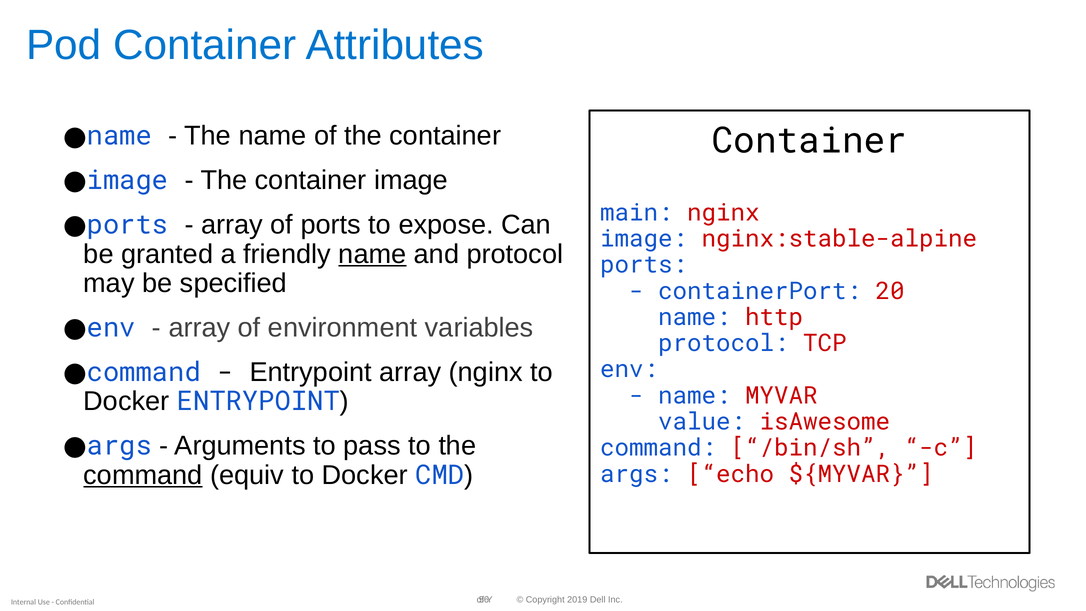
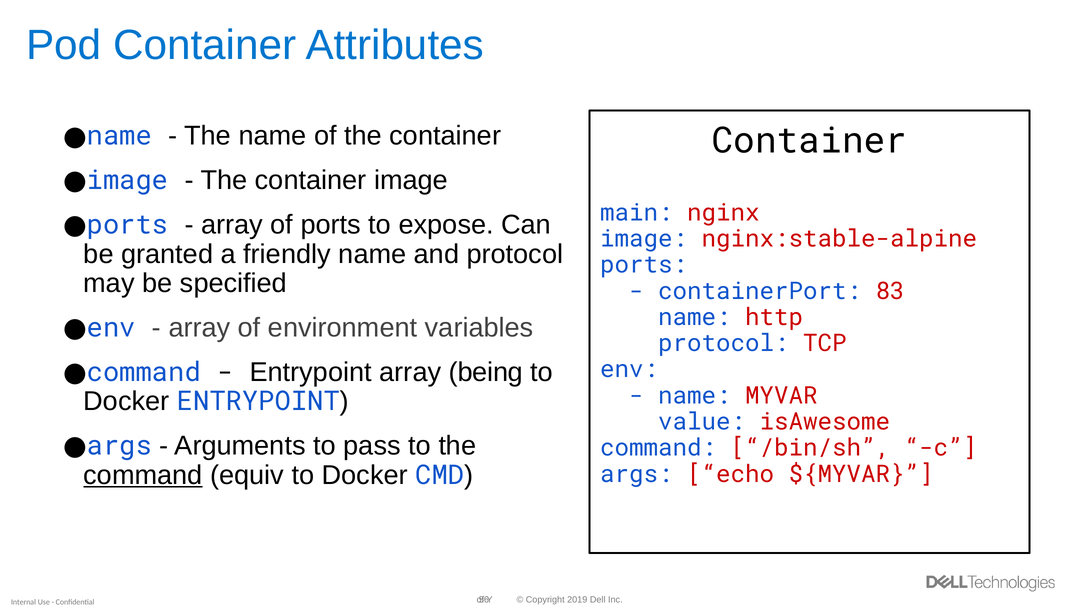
name at (372, 254) underline: present -> none
20: 20 -> 83
array nginx: nginx -> being
